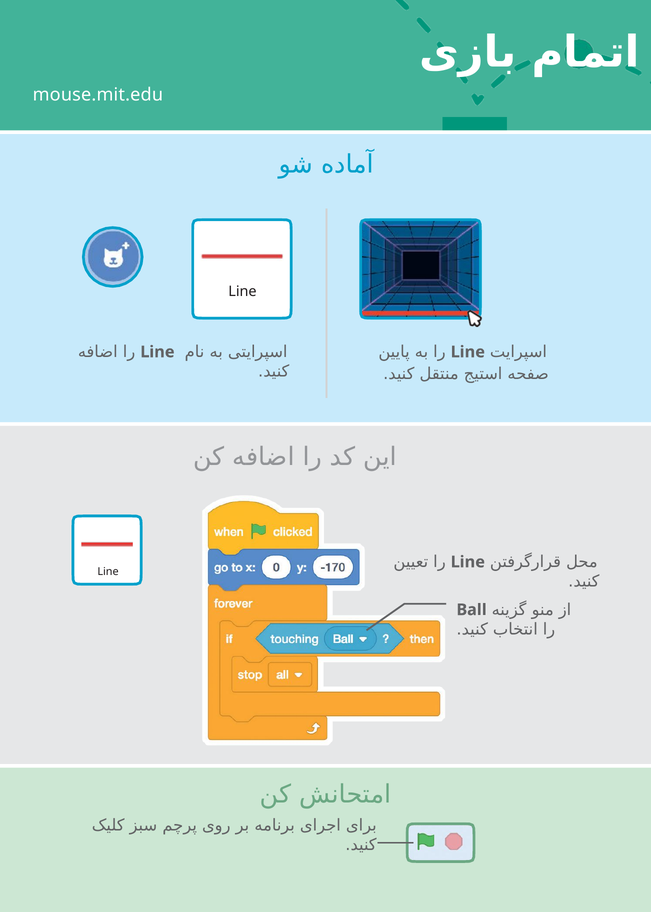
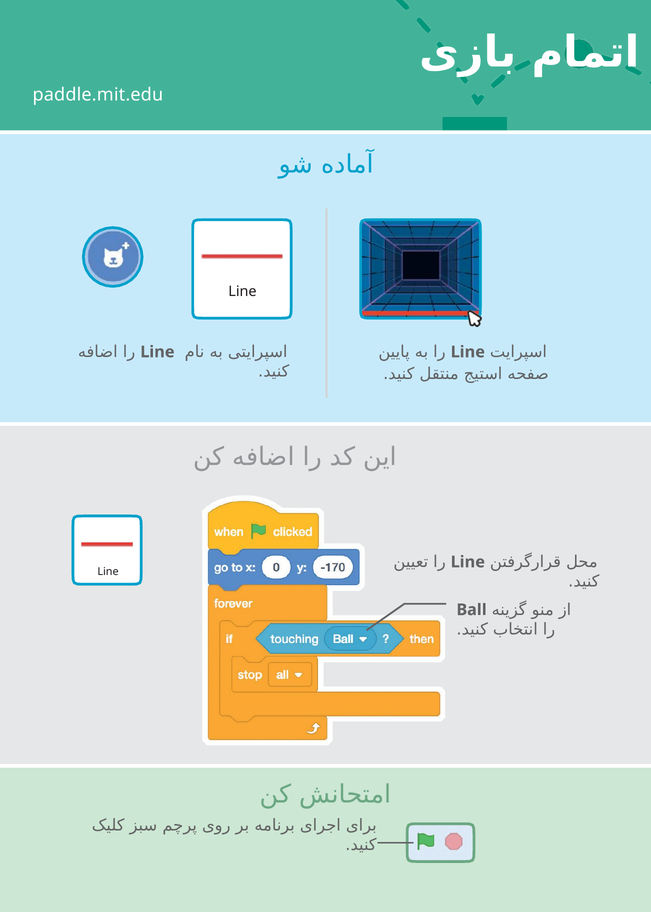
mouse.mit.edu: mouse.mit.edu -> paddle.mit.edu
